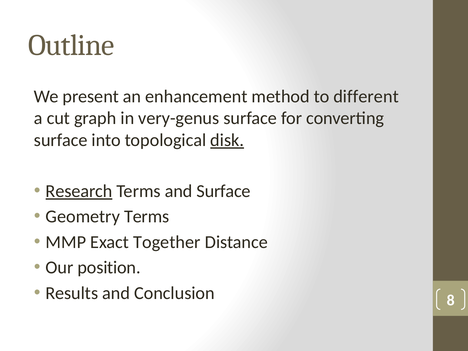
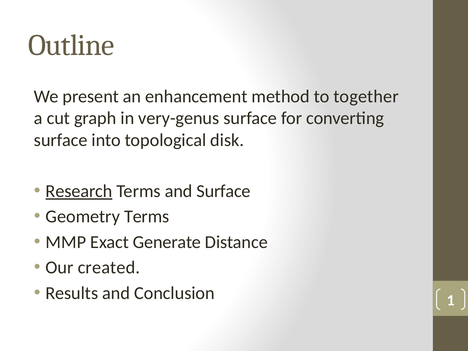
different: different -> together
disk underline: present -> none
Together: Together -> Generate
position: position -> created
8: 8 -> 1
